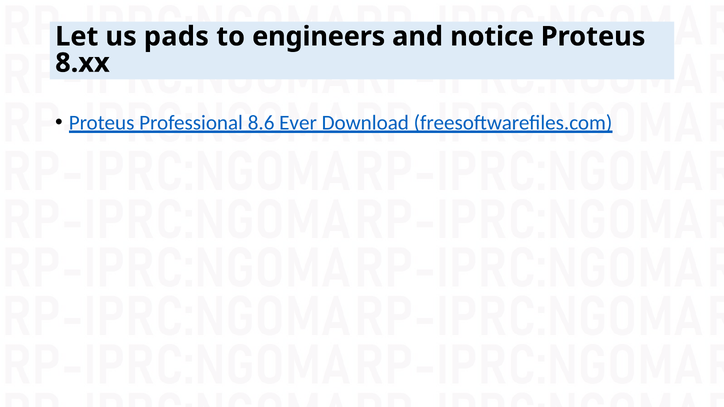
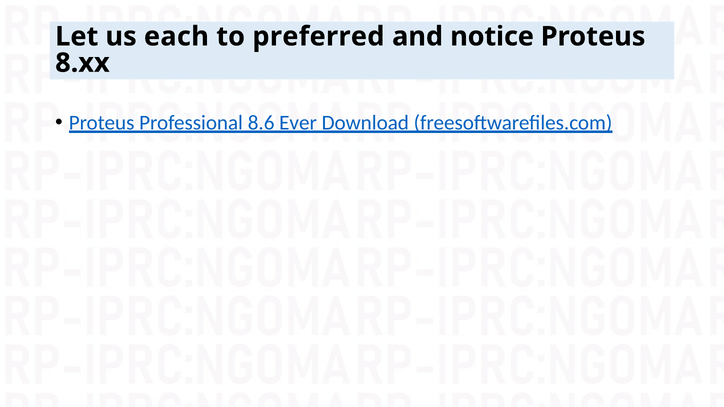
pads: pads -> each
engineers: engineers -> preferred
